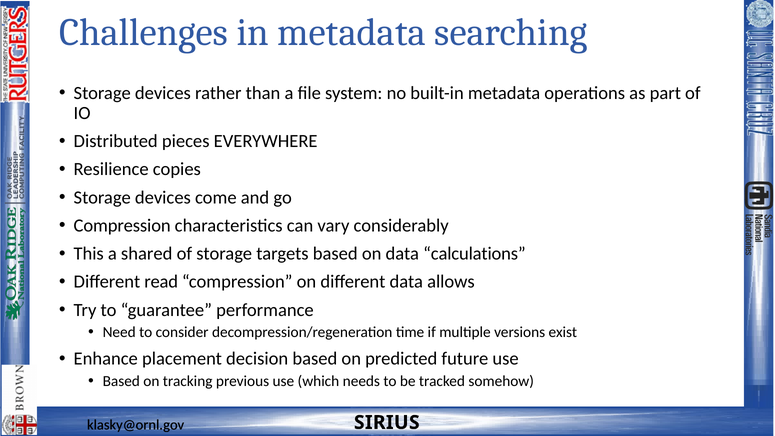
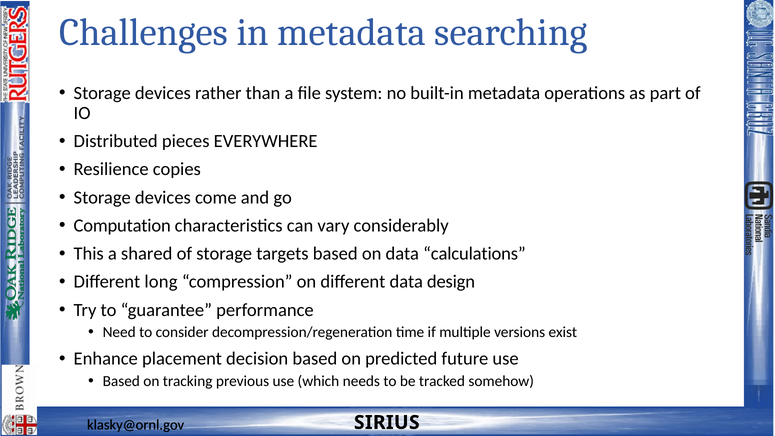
Compression at (122, 226): Compression -> Computation
read: read -> long
allows: allows -> design
